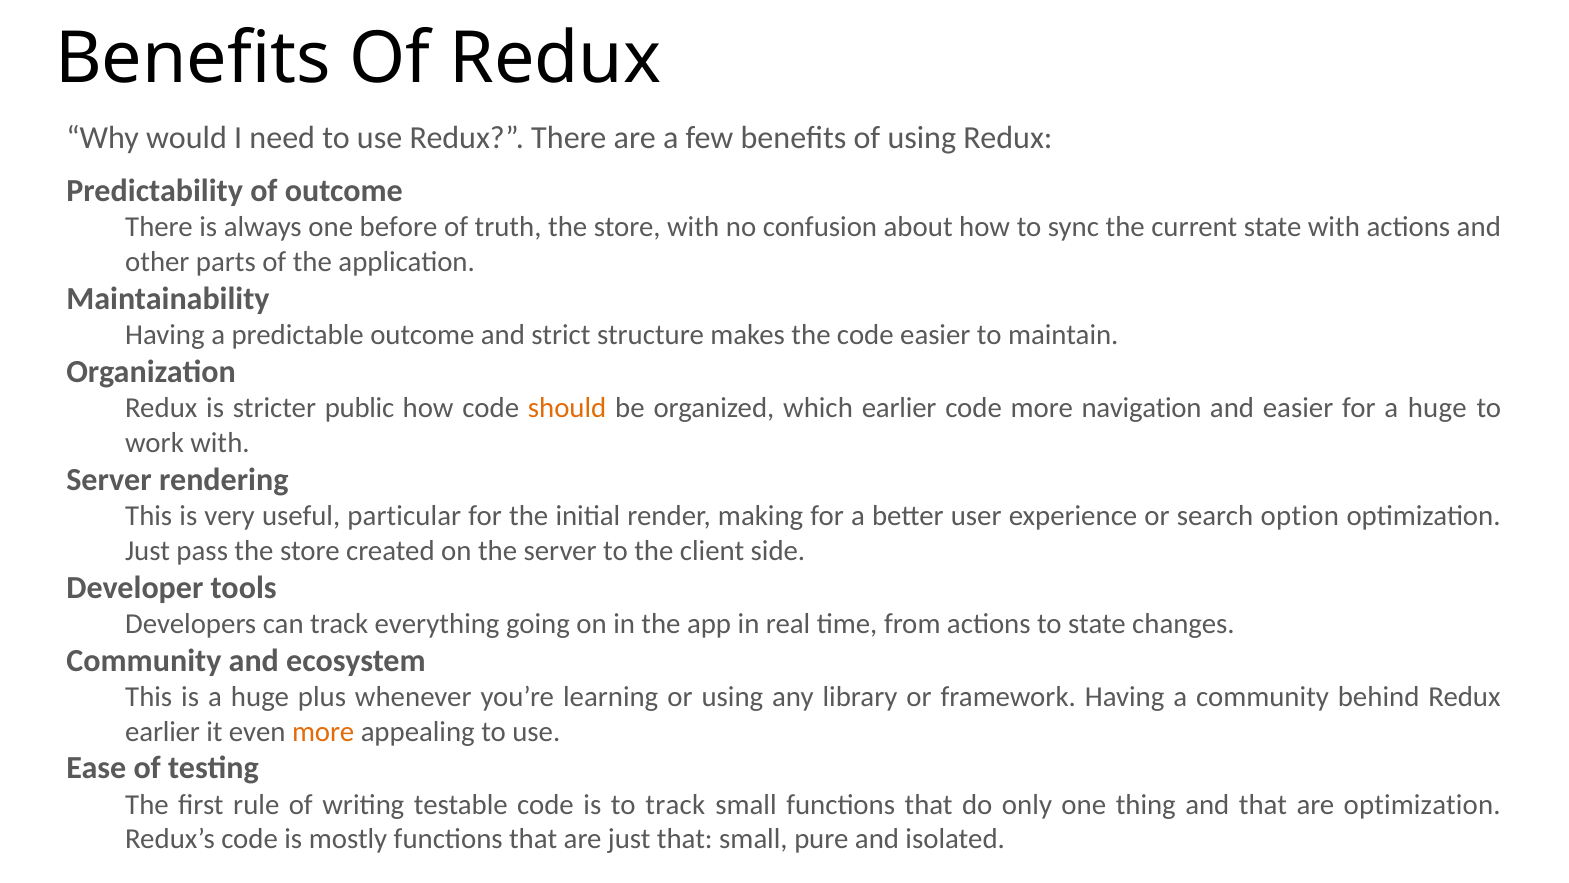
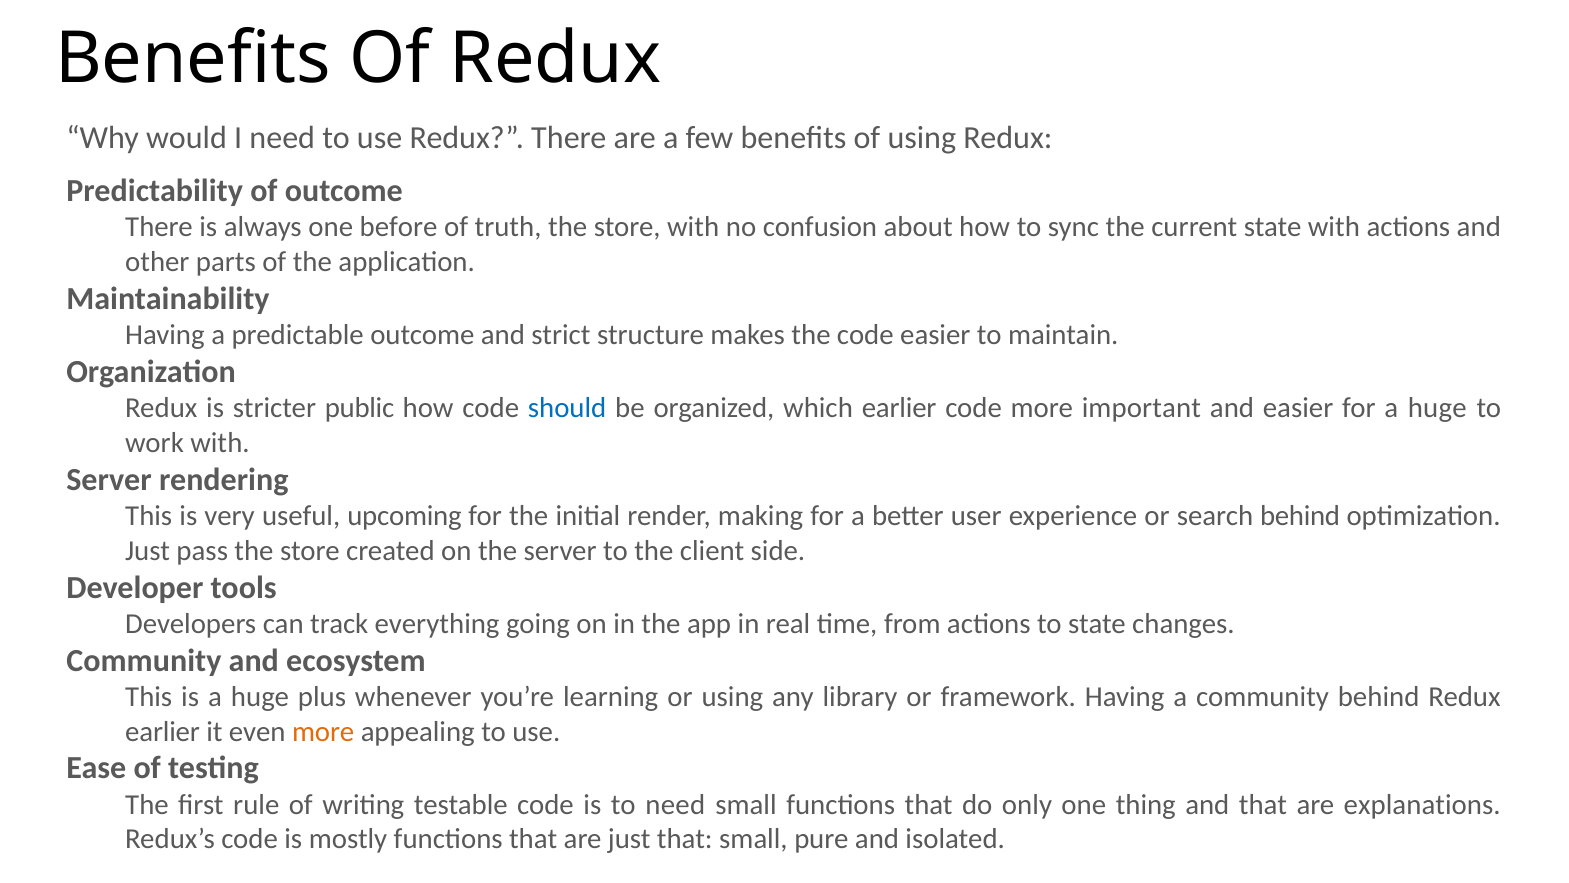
should colour: orange -> blue
navigation: navigation -> important
particular: particular -> upcoming
search option: option -> behind
to track: track -> need
are optimization: optimization -> explanations
